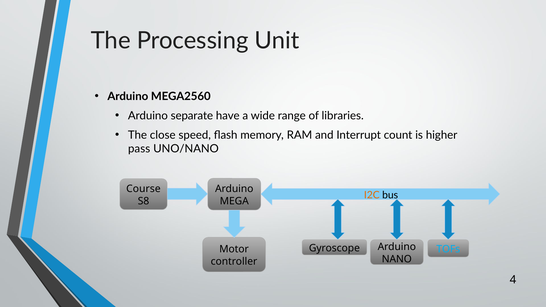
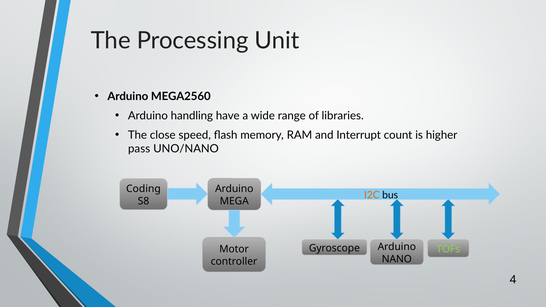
separate: separate -> handling
Course: Course -> Coding
TOFs colour: light blue -> light green
